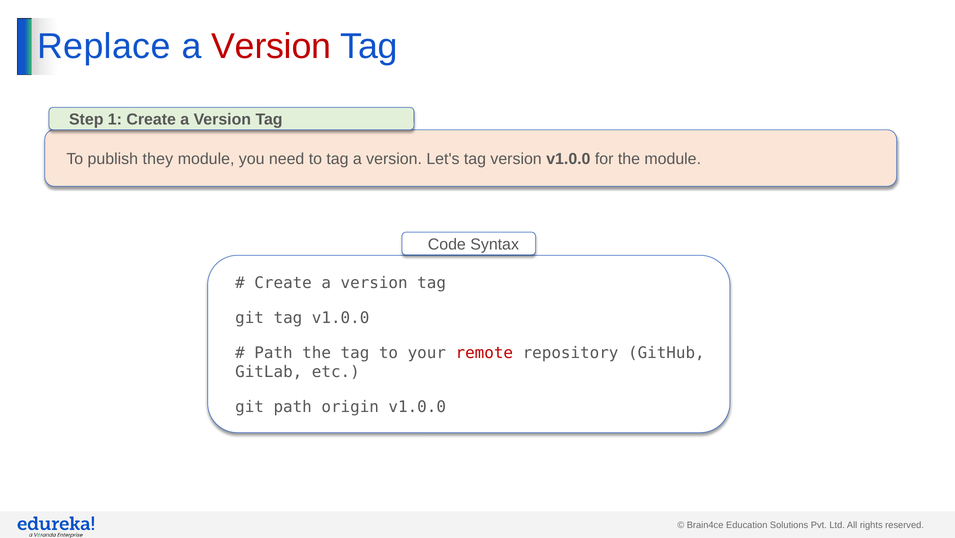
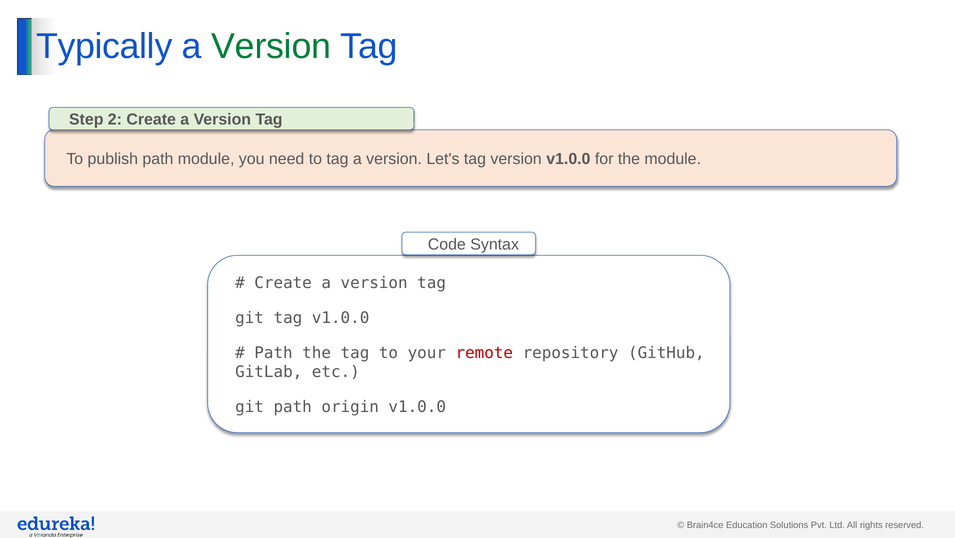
Replace: Replace -> Typically
Version at (271, 46) colour: red -> green
1: 1 -> 2
publish they: they -> path
